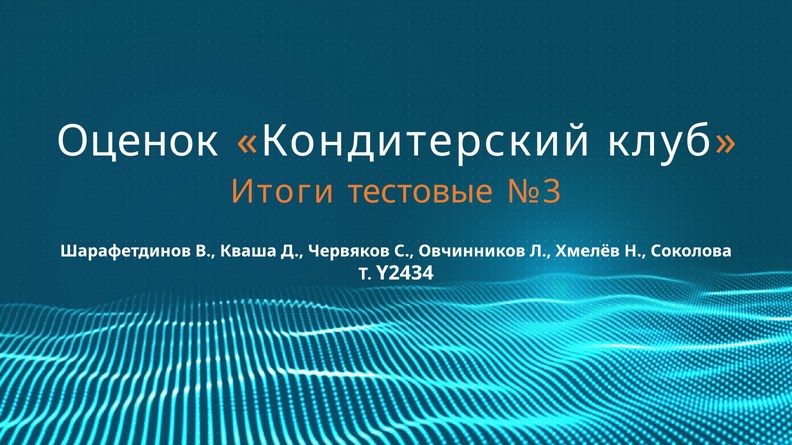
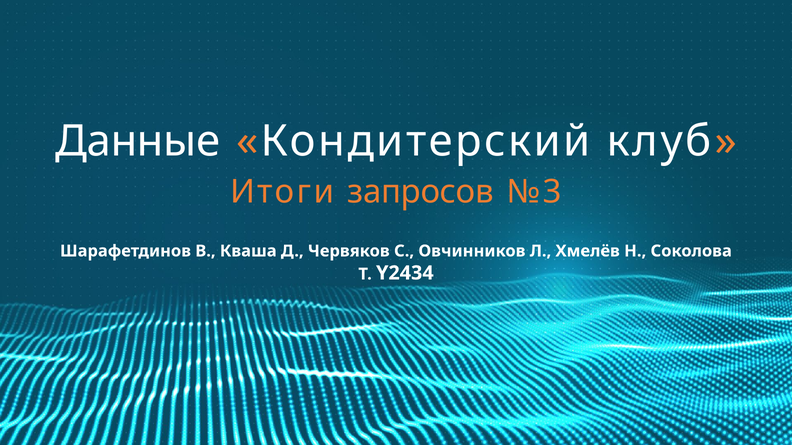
Оценок: Оценок -> Данные
тестовые: тестовые -> запросов
